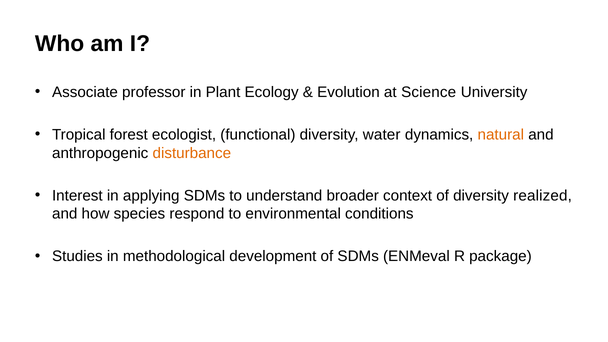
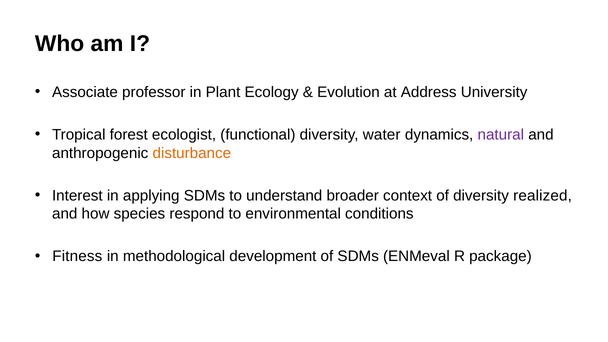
Science: Science -> Address
natural colour: orange -> purple
Studies: Studies -> Fitness
